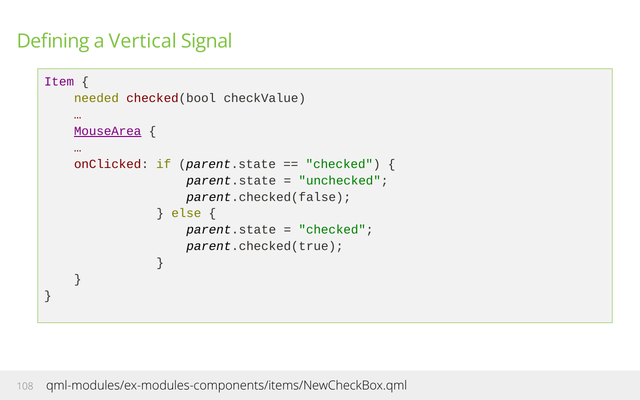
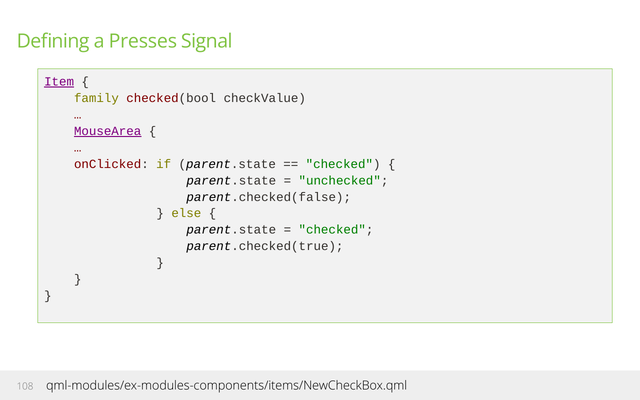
Vertical: Vertical -> Presses
Item underline: none -> present
needed: needed -> family
